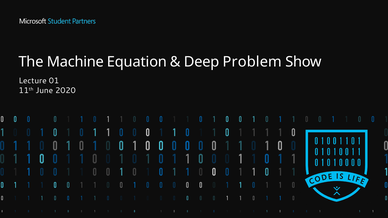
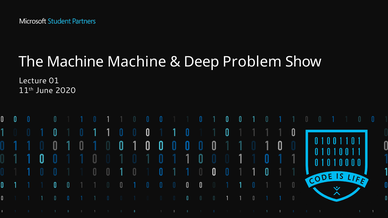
Machine Equation: Equation -> Machine
